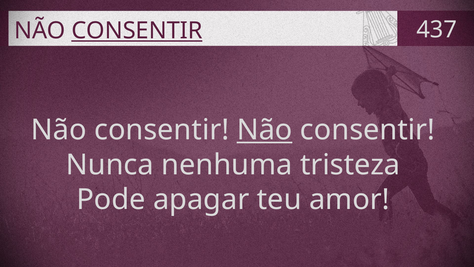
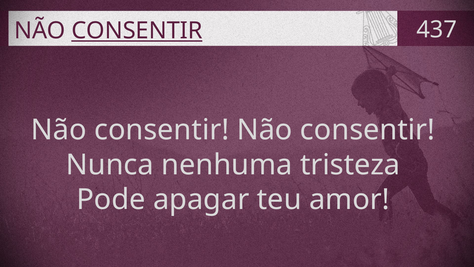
Não at (265, 130) underline: present -> none
